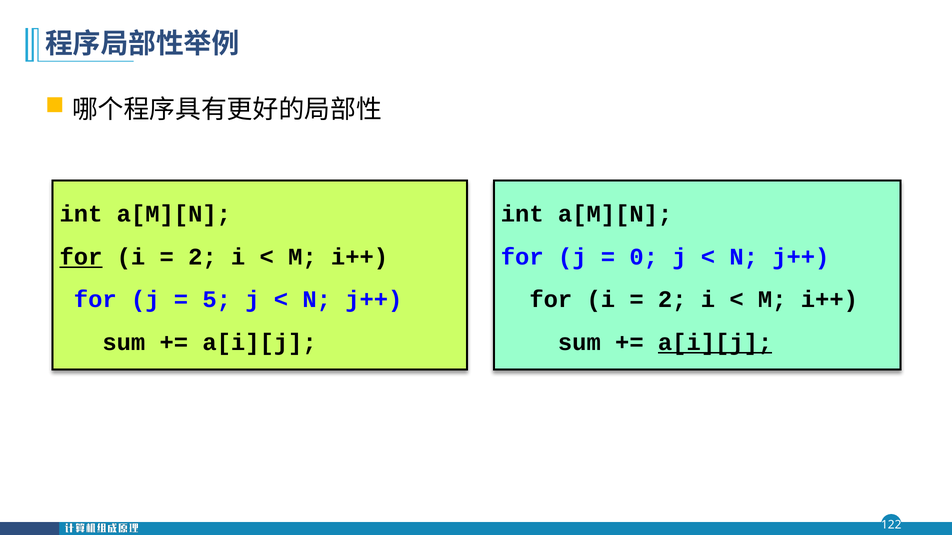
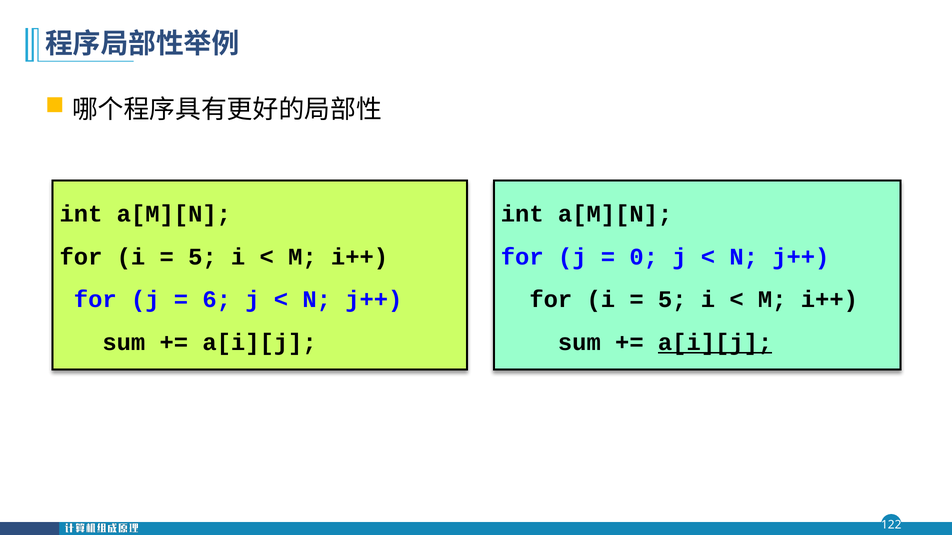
for at (81, 257) underline: present -> none
2 at (202, 257): 2 -> 5
5: 5 -> 6
2 at (672, 300): 2 -> 5
